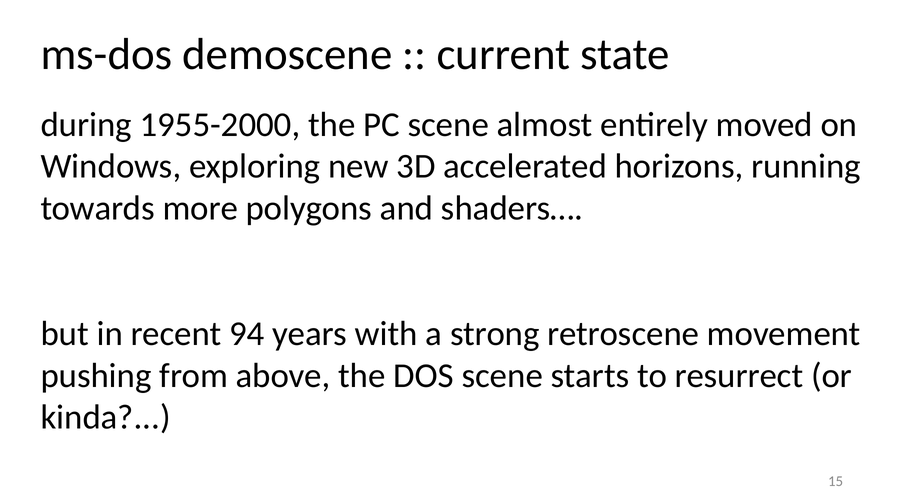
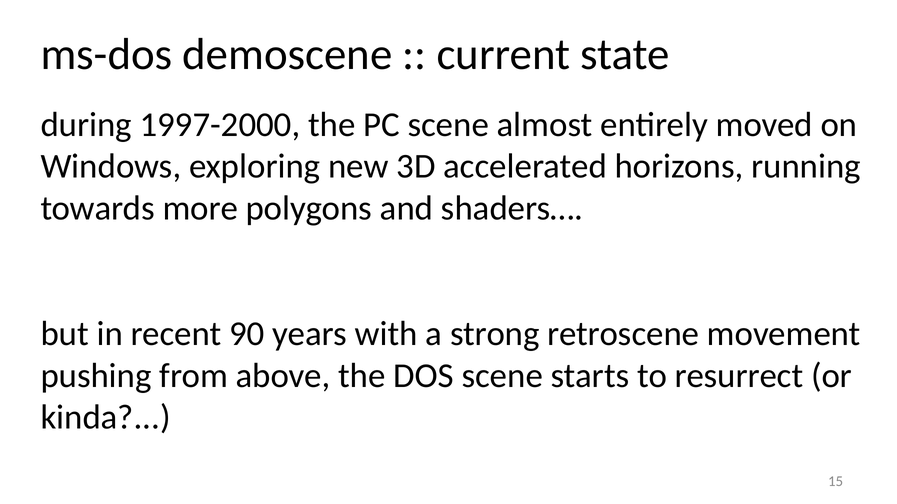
1955-2000: 1955-2000 -> 1997-2000
94: 94 -> 90
